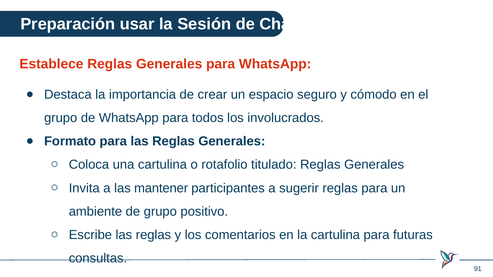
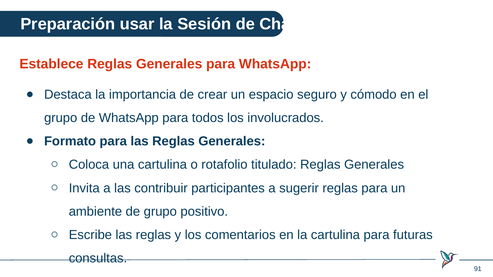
mantener: mantener -> contribuir
